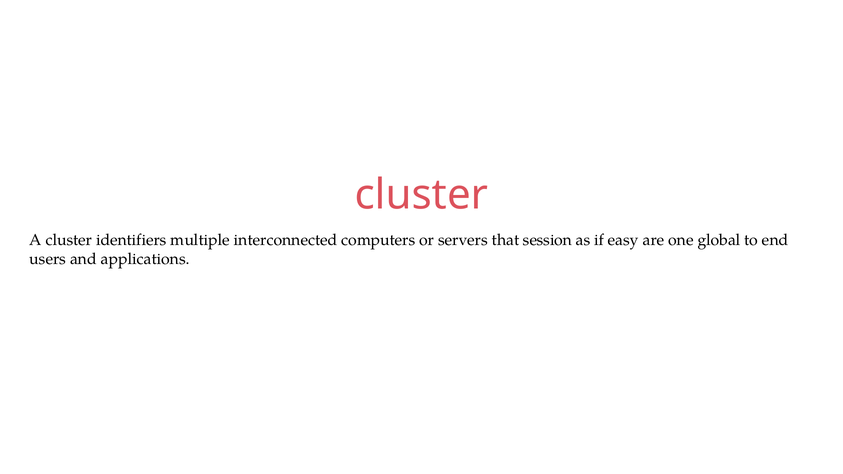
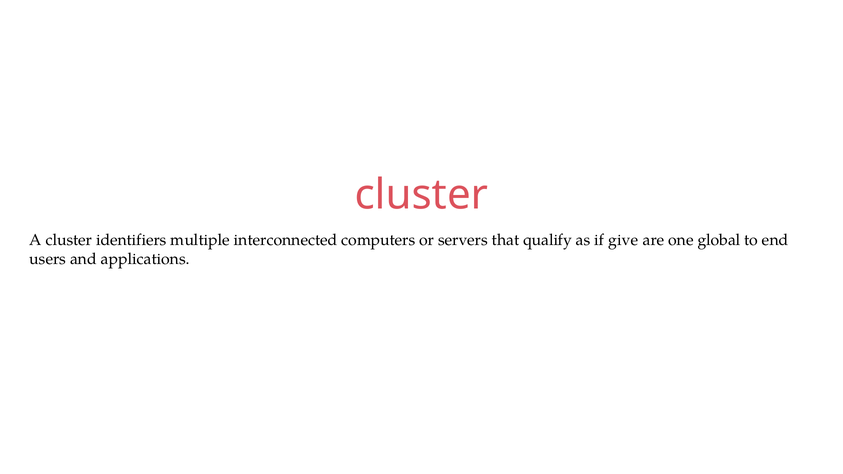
session: session -> qualify
easy: easy -> give
